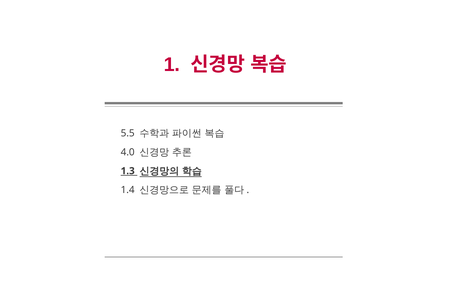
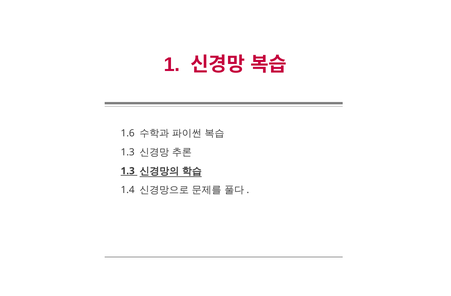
5.5: 5.5 -> 1.6
4.0 at (128, 152): 4.0 -> 1.3
